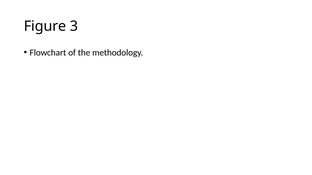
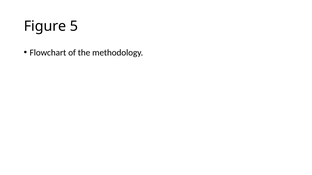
3: 3 -> 5
